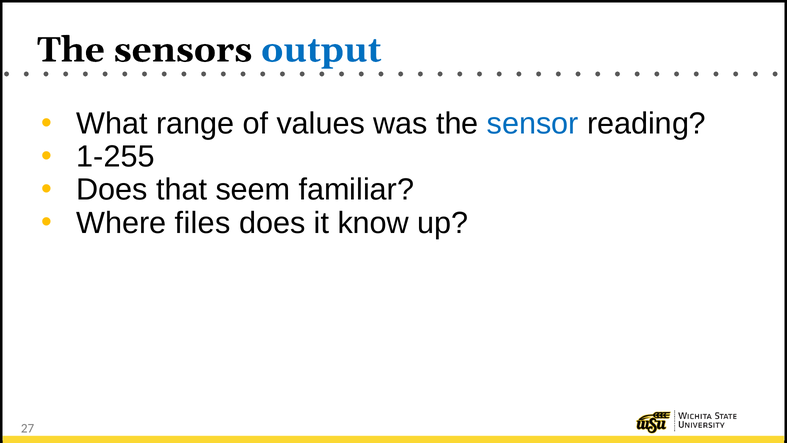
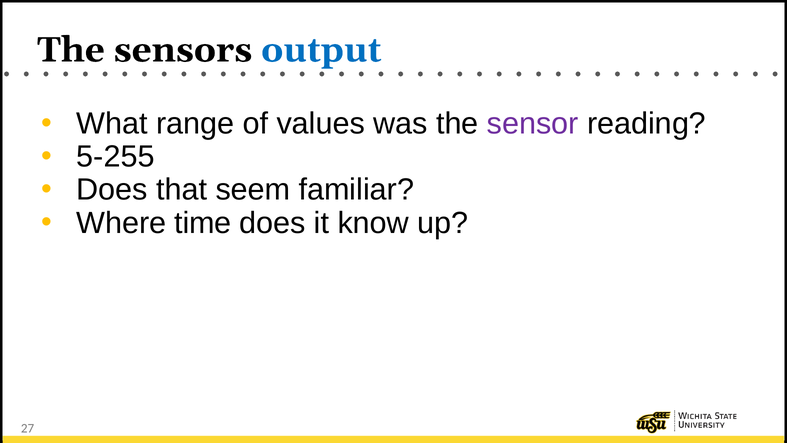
sensor colour: blue -> purple
1-255: 1-255 -> 5-255
files: files -> time
